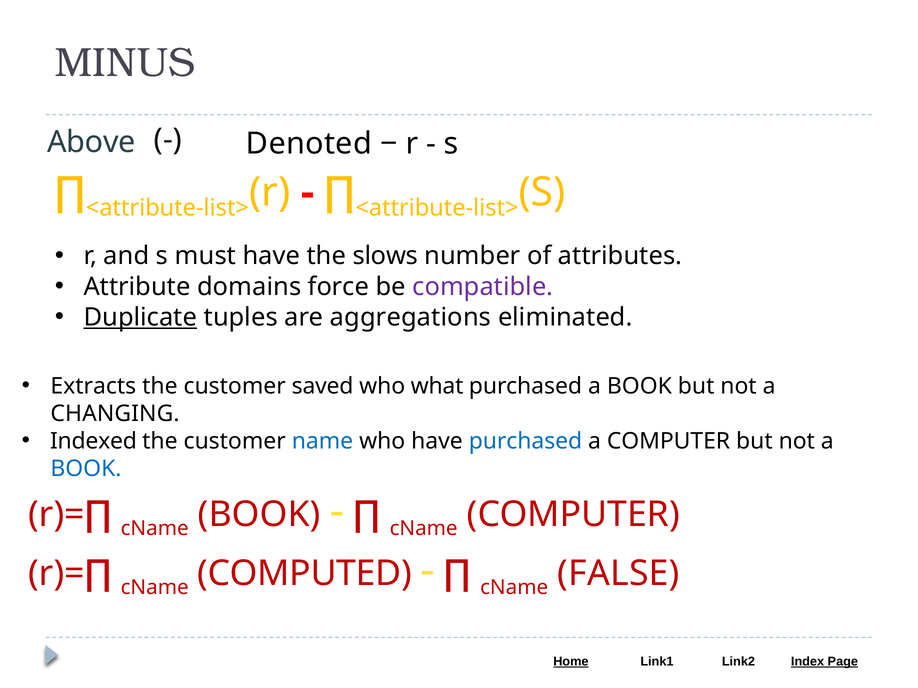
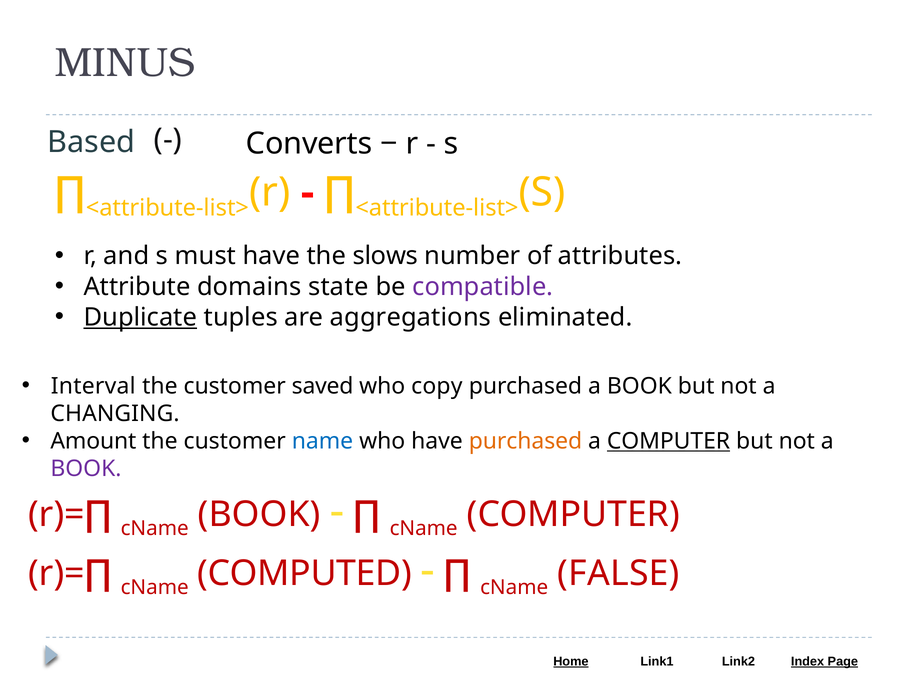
Above: Above -> Based
Denoted: Denoted -> Converts
force: force -> state
Extracts: Extracts -> Interval
what: what -> copy
Indexed: Indexed -> Amount
purchased at (525, 441) colour: blue -> orange
COMPUTER at (668, 441) underline: none -> present
BOOK at (86, 469) colour: blue -> purple
